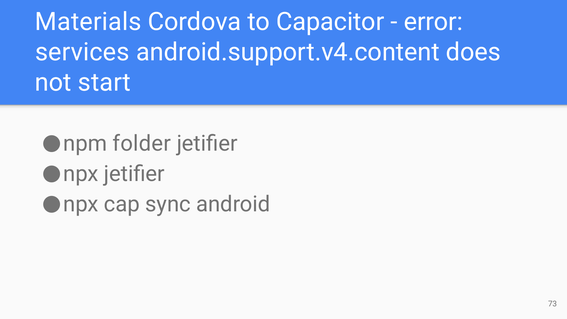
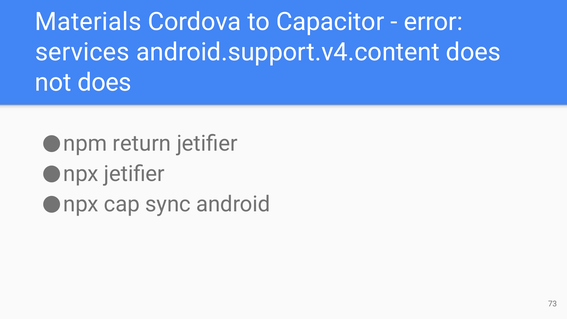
not start: start -> does
folder: folder -> return
